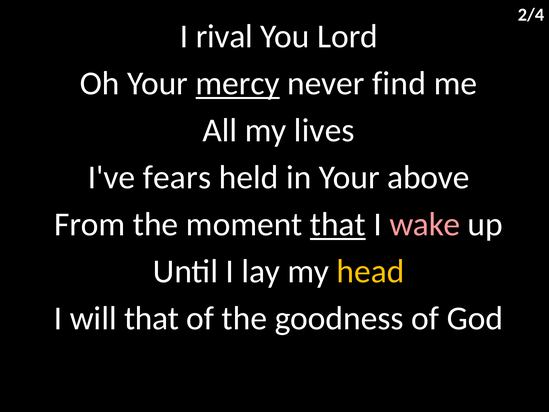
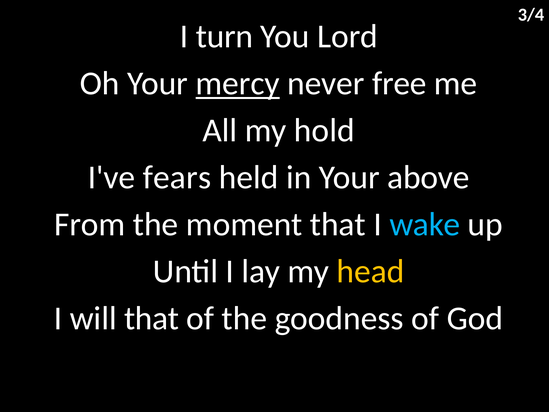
2/4: 2/4 -> 3/4
rival: rival -> turn
find: find -> free
lives: lives -> hold
that at (338, 224) underline: present -> none
wake colour: pink -> light blue
